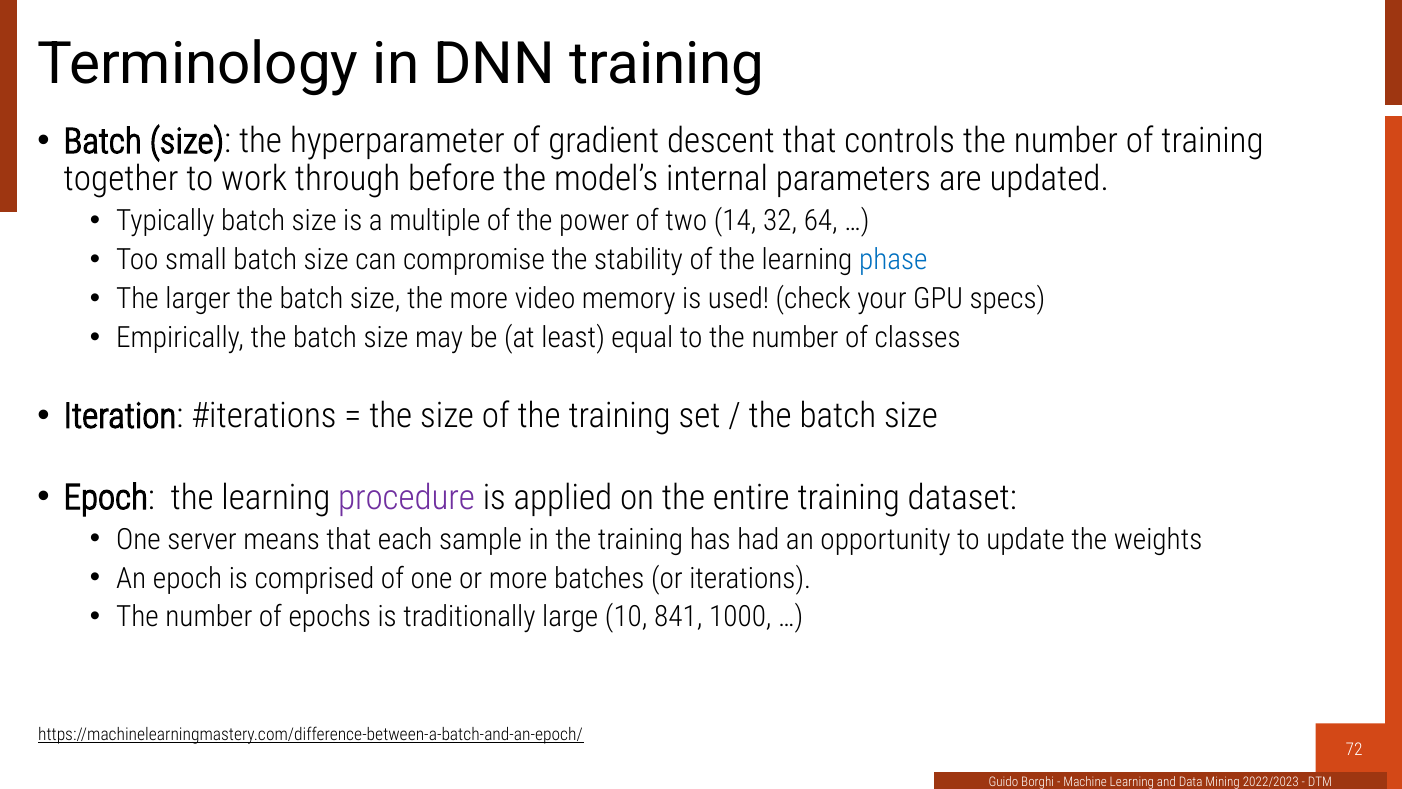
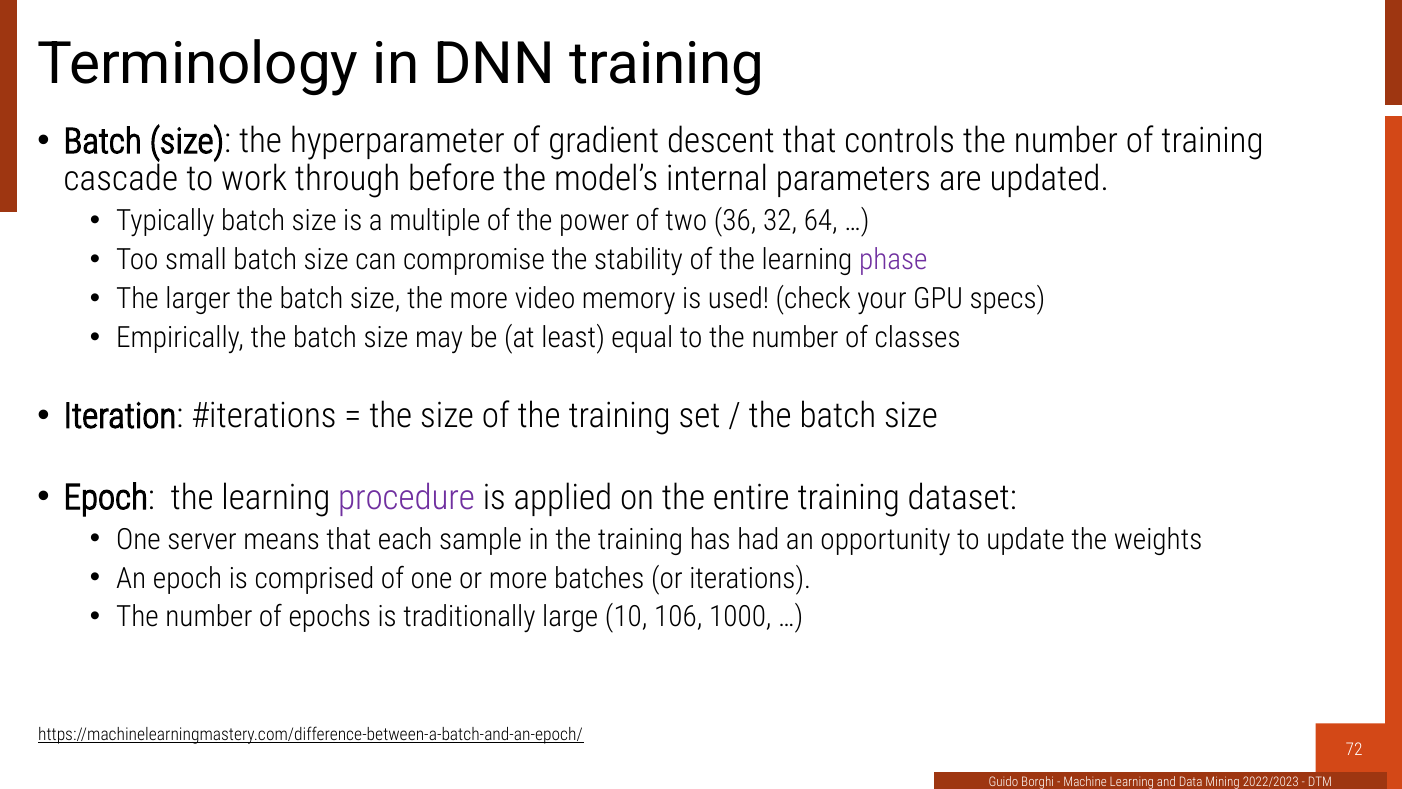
together: together -> cascade
14: 14 -> 36
phase colour: blue -> purple
841: 841 -> 106
